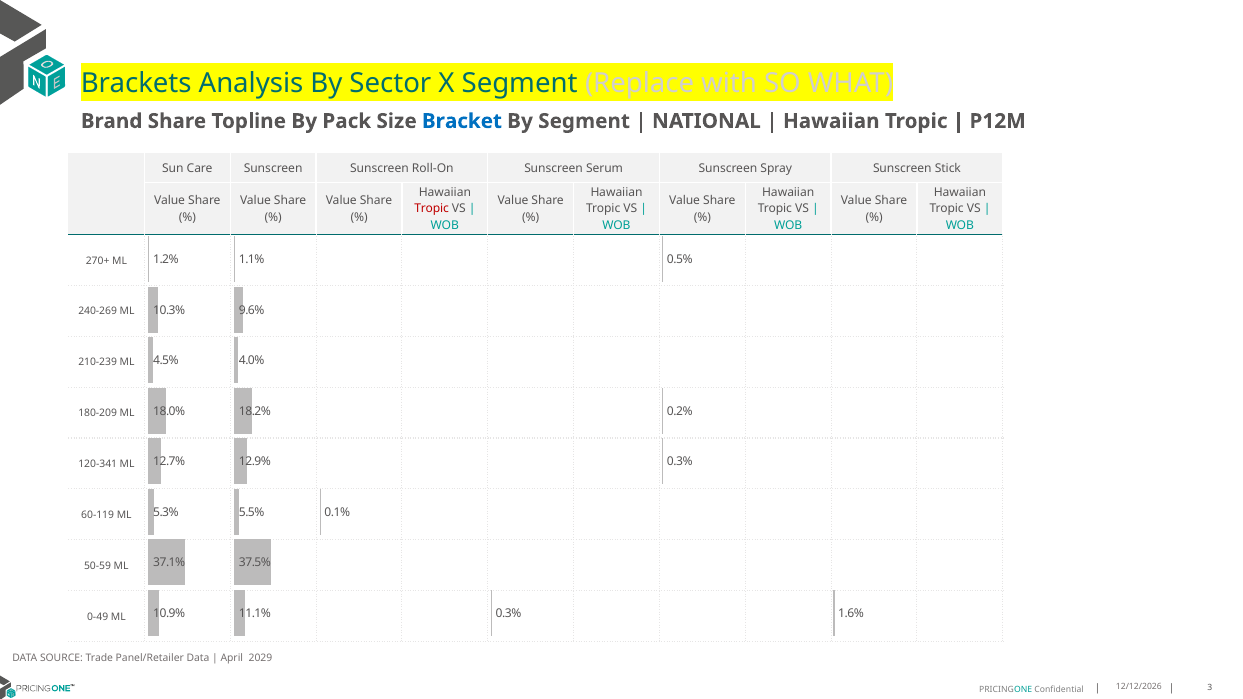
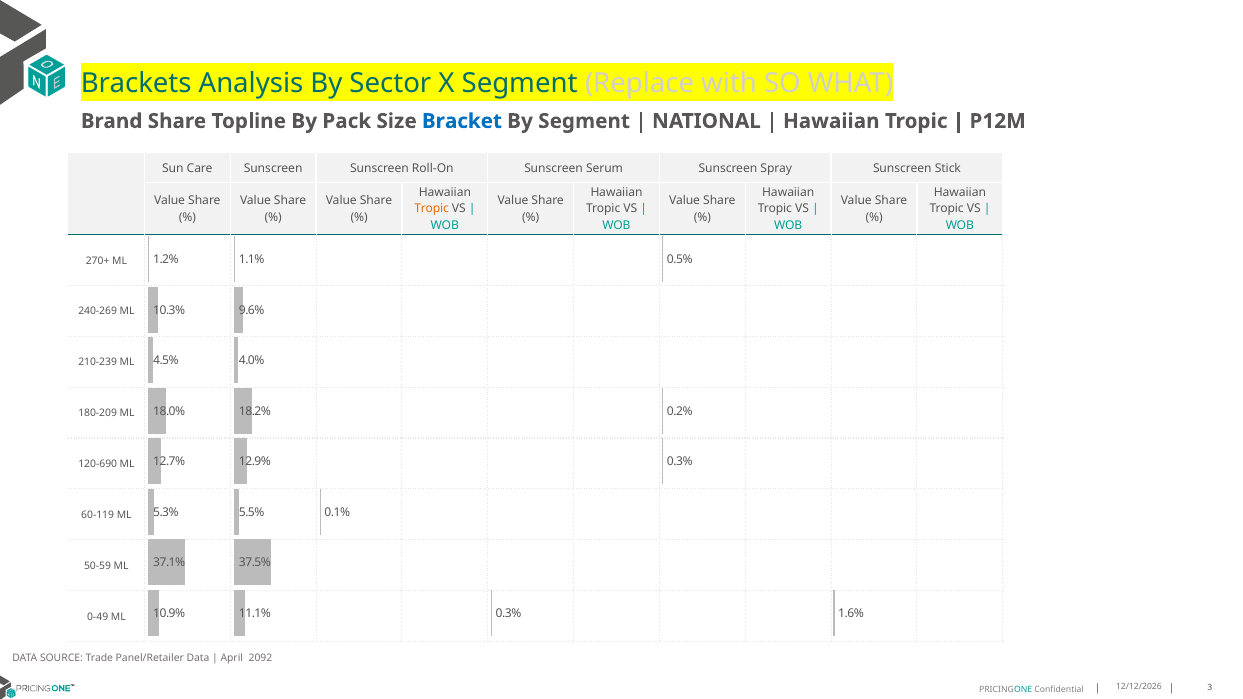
Tropic at (432, 209) colour: red -> orange
120-341: 120-341 -> 120-690
2029: 2029 -> 2092
